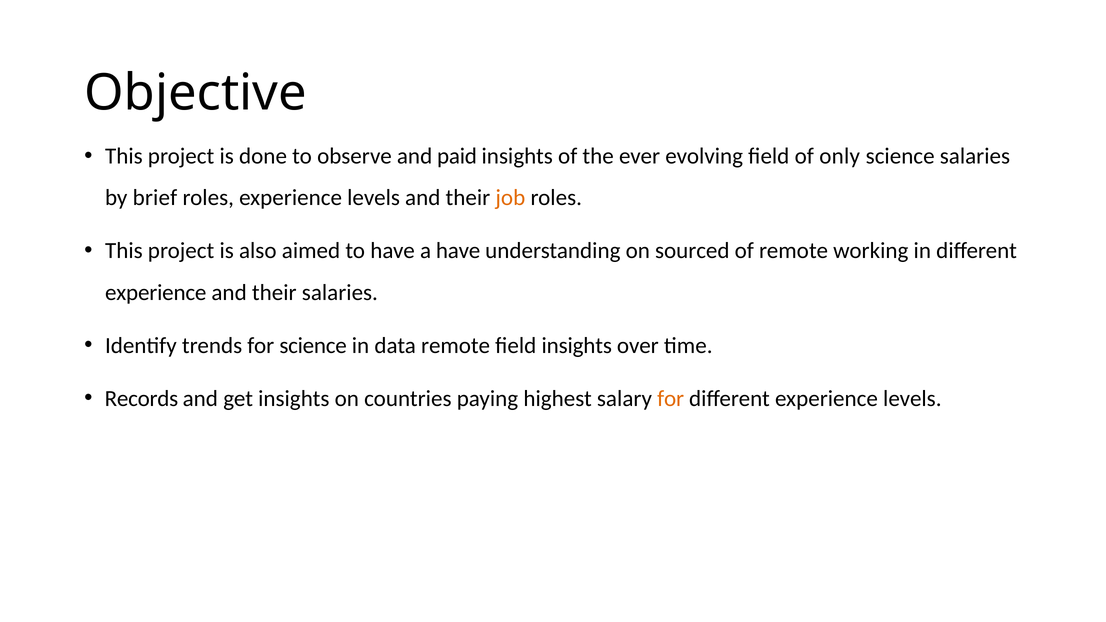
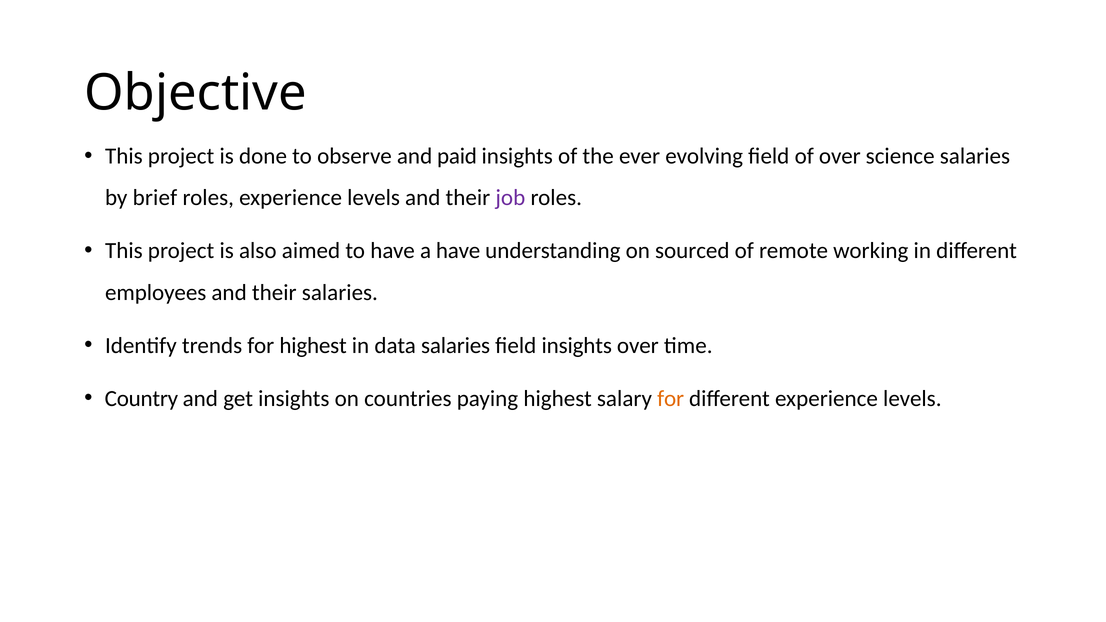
of only: only -> over
job colour: orange -> purple
experience at (156, 292): experience -> employees
for science: science -> highest
data remote: remote -> salaries
Records: Records -> Country
